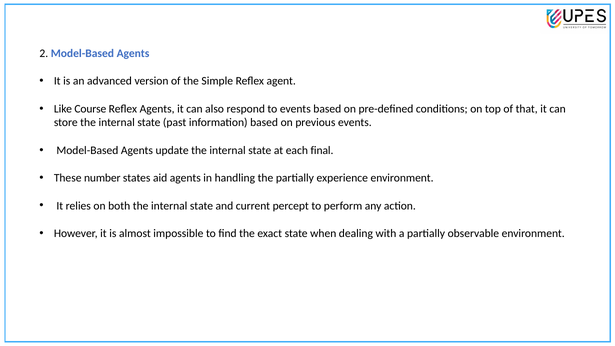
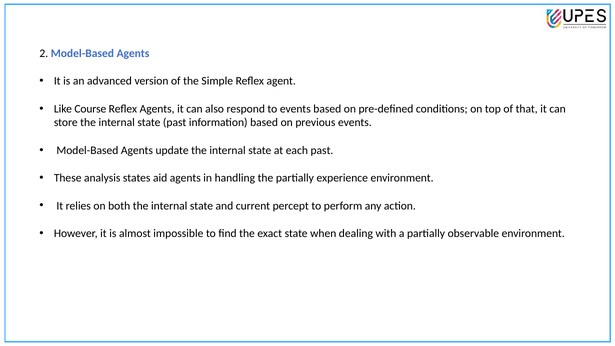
each final: final -> past
number: number -> analysis
